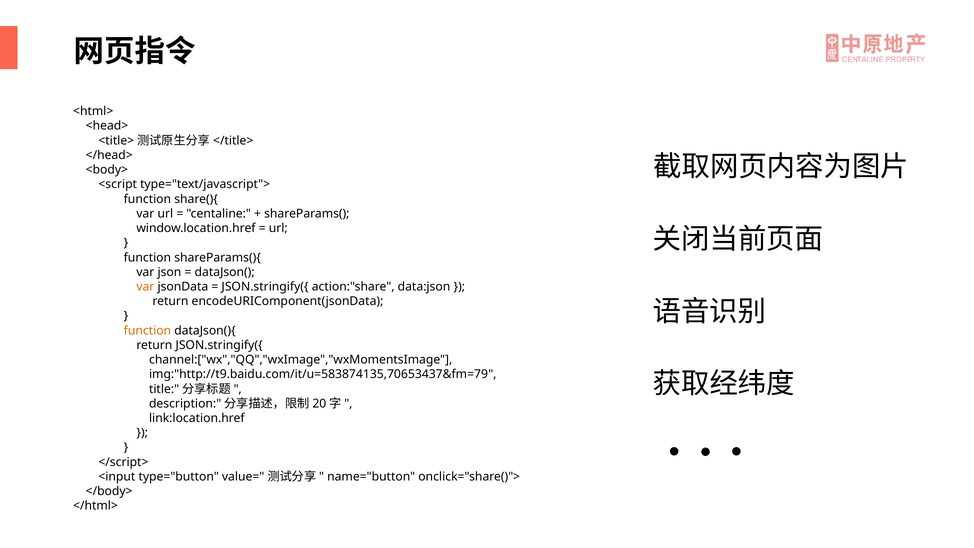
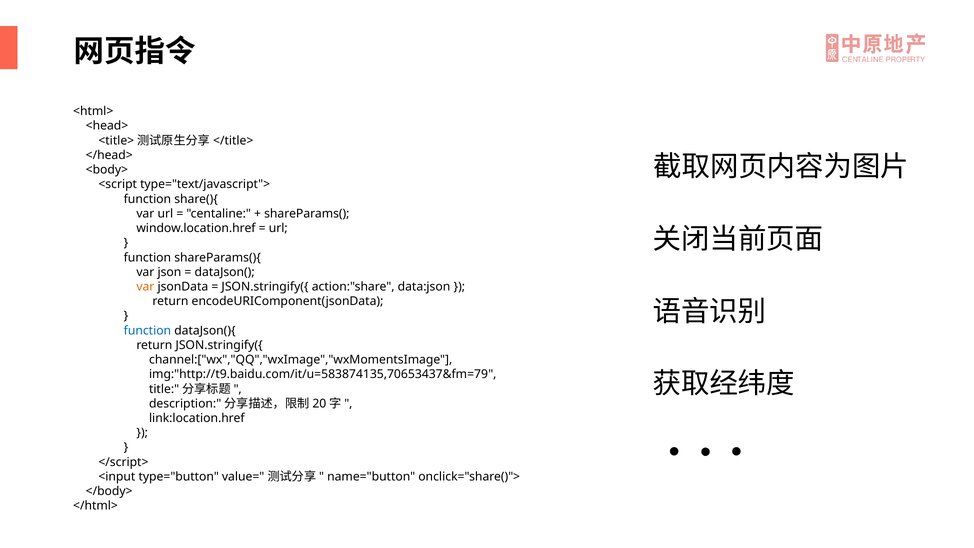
function at (147, 330) colour: orange -> blue
